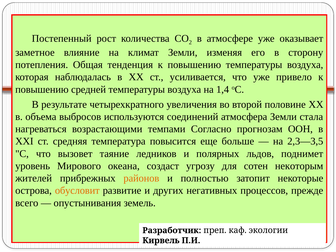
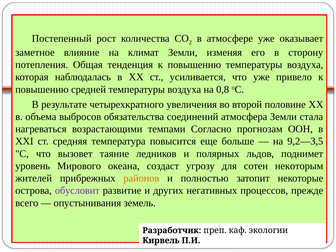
1,4: 1,4 -> 0,8
используются: используются -> обязательства
2,3—3,5: 2,3—3,5 -> 9,2—3,5
обусловит colour: orange -> purple
